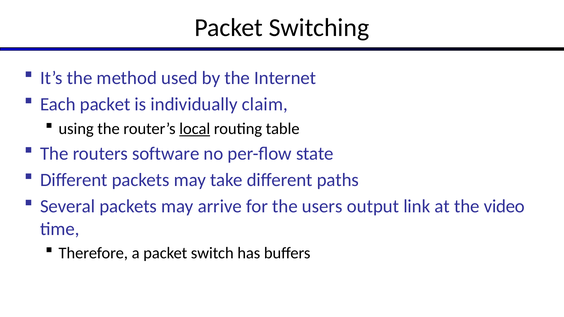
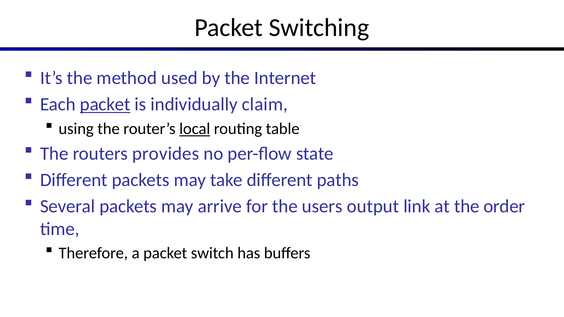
packet at (105, 104) underline: none -> present
software: software -> provides
video: video -> order
